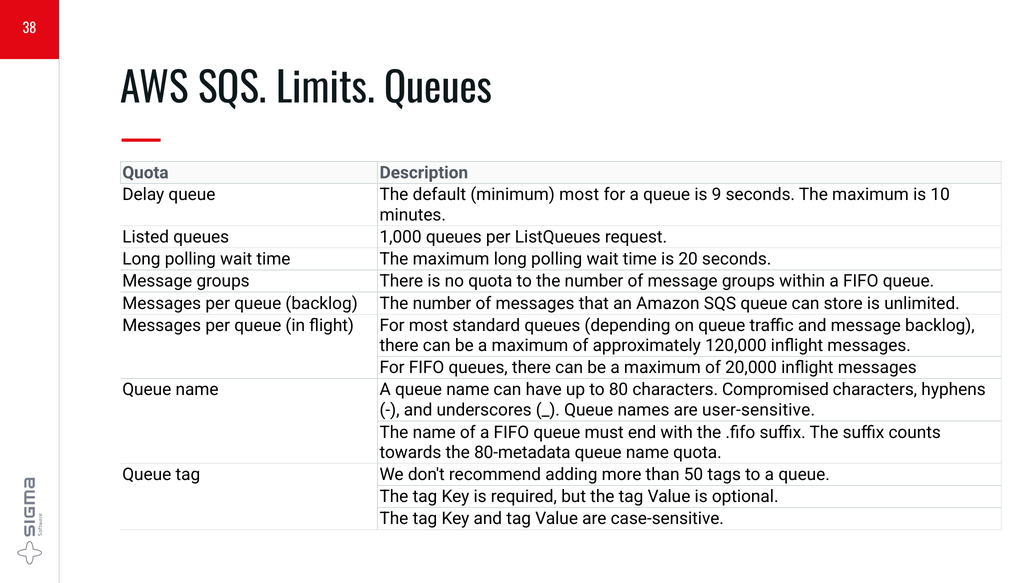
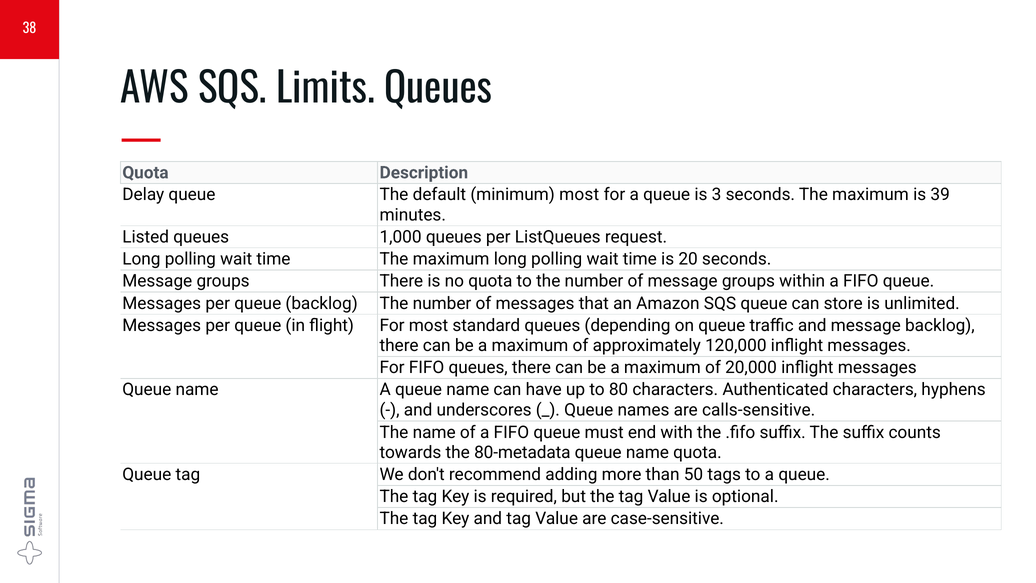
9: 9 -> 3
10: 10 -> 39
Compromised: Compromised -> Authenticated
user-sensitive: user-sensitive -> calls-sensitive
